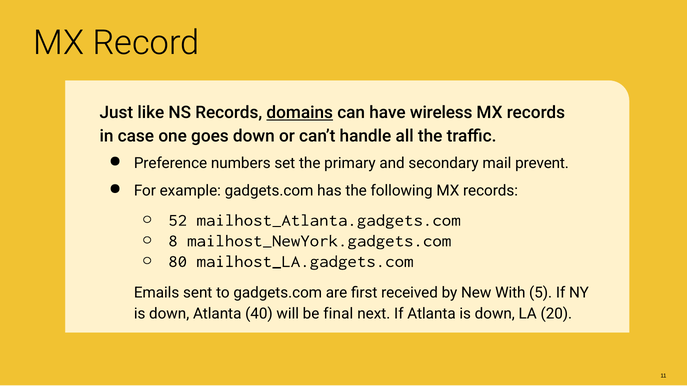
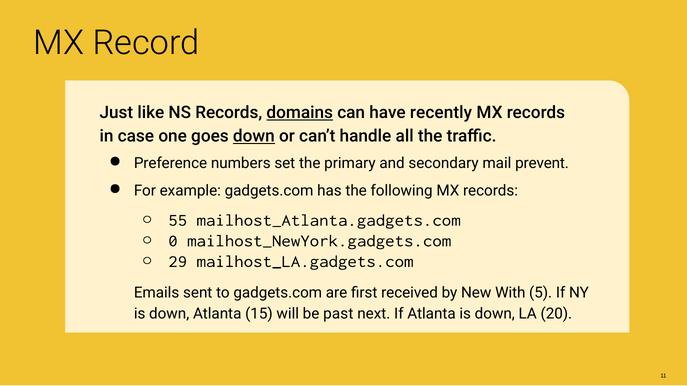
wireless: wireless -> recently
down at (254, 136) underline: none -> present
52: 52 -> 55
8: 8 -> 0
80: 80 -> 29
40: 40 -> 15
final: final -> past
